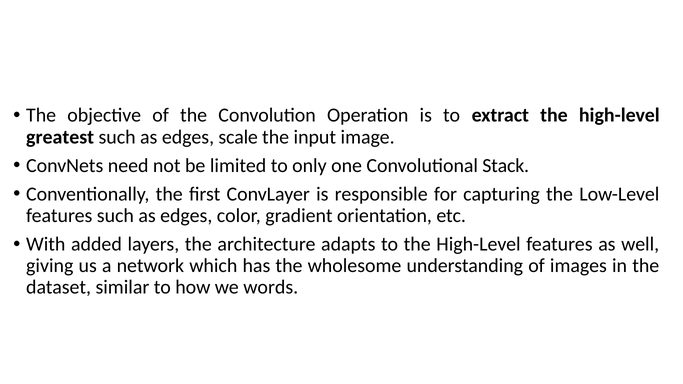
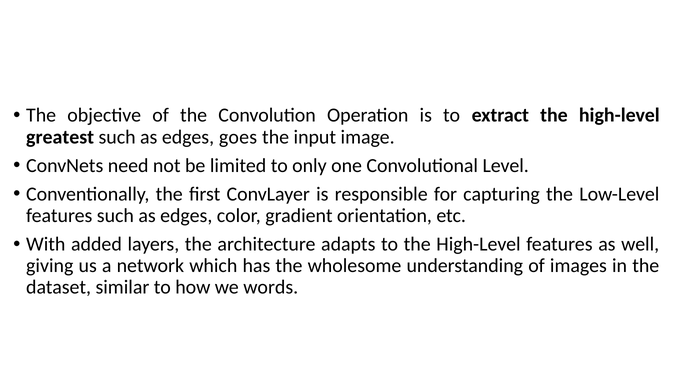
scale: scale -> goes
Stack: Stack -> Level
